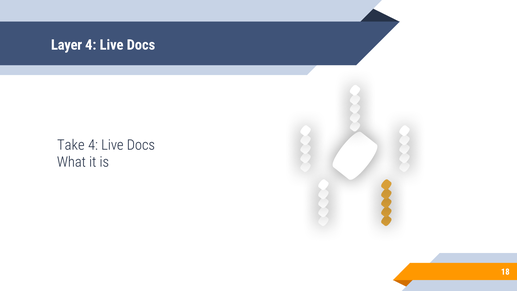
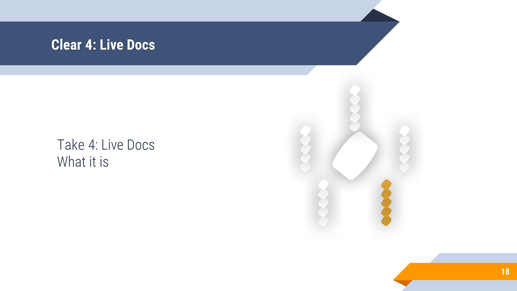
Layer: Layer -> Clear
